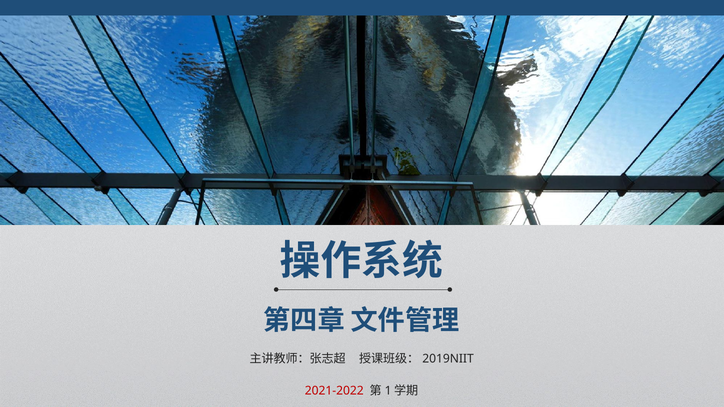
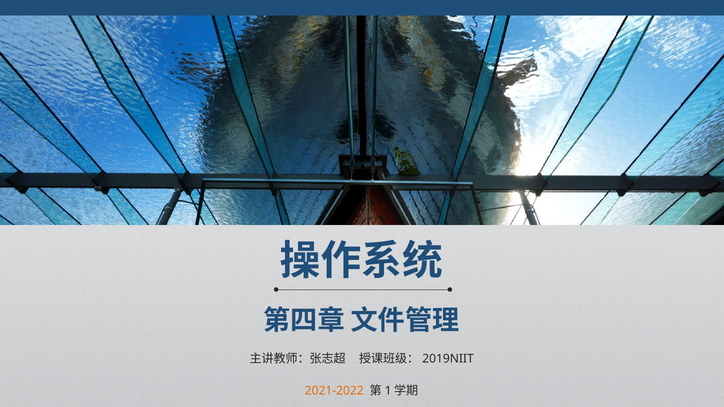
2021-2022 colour: red -> orange
